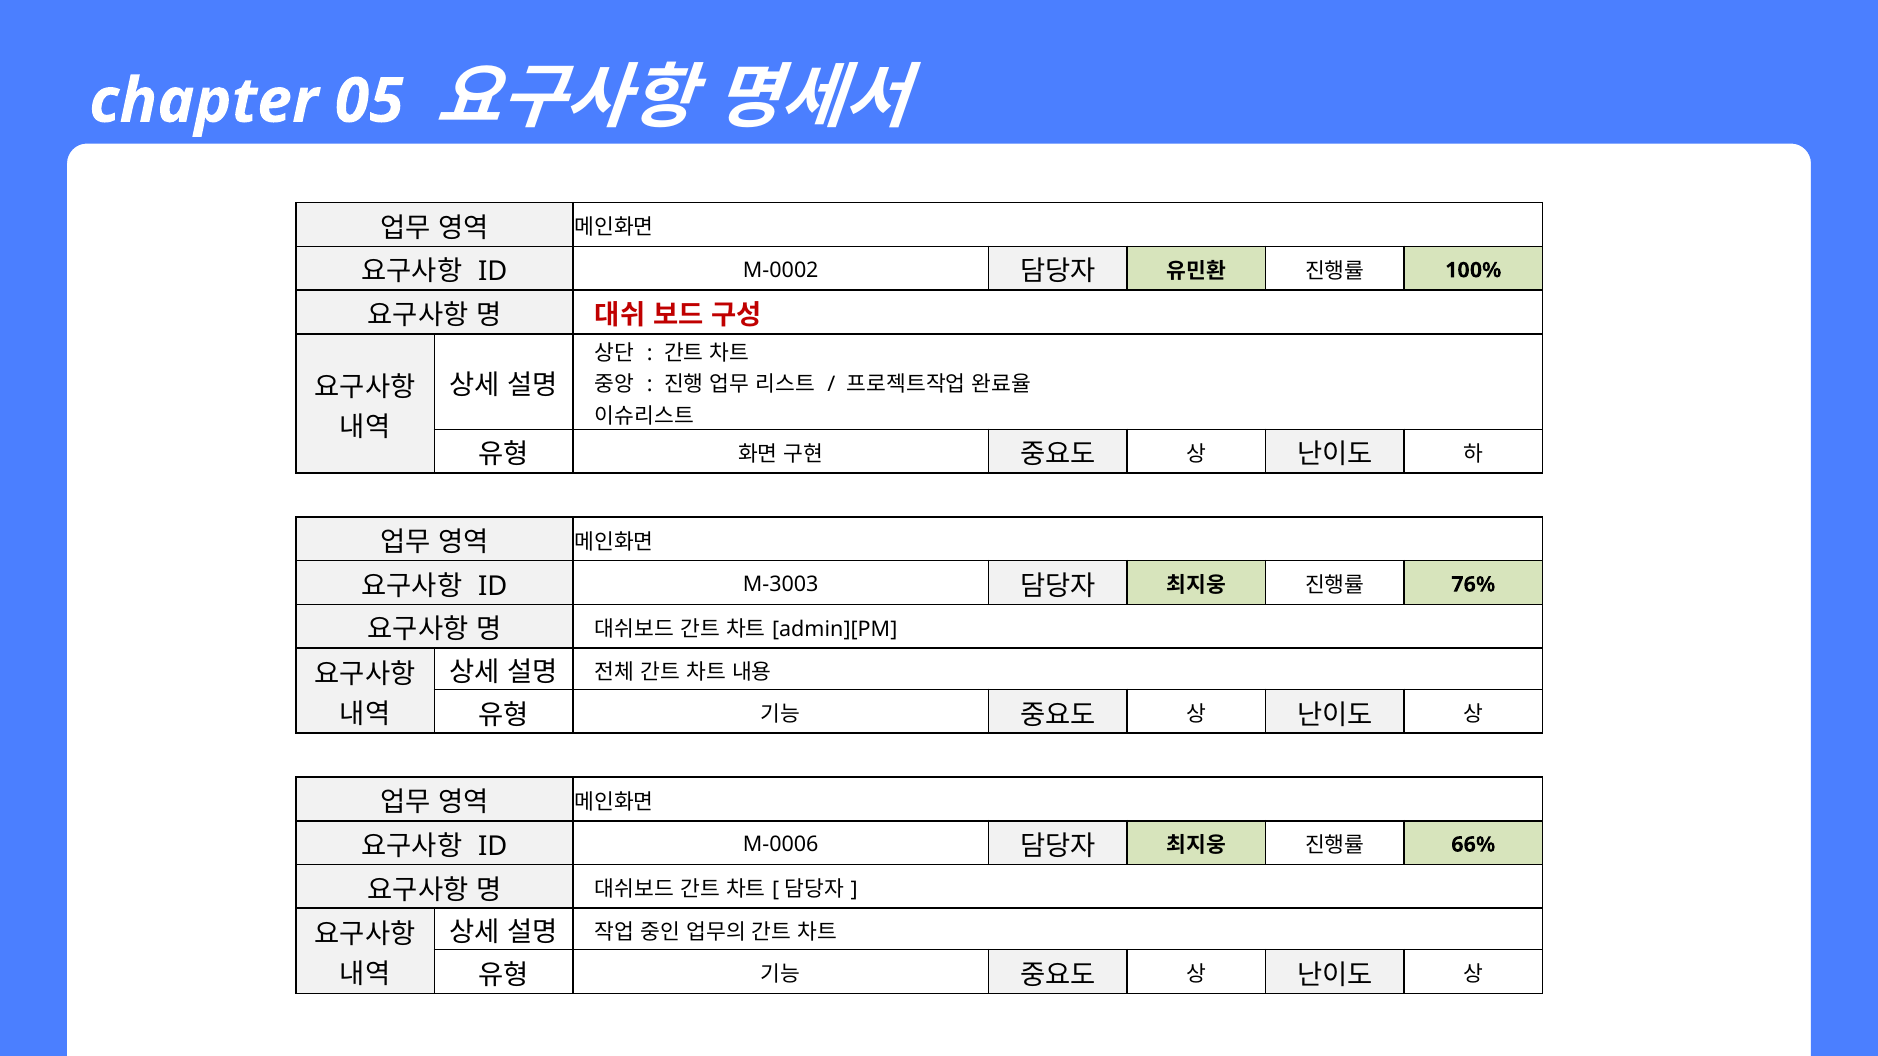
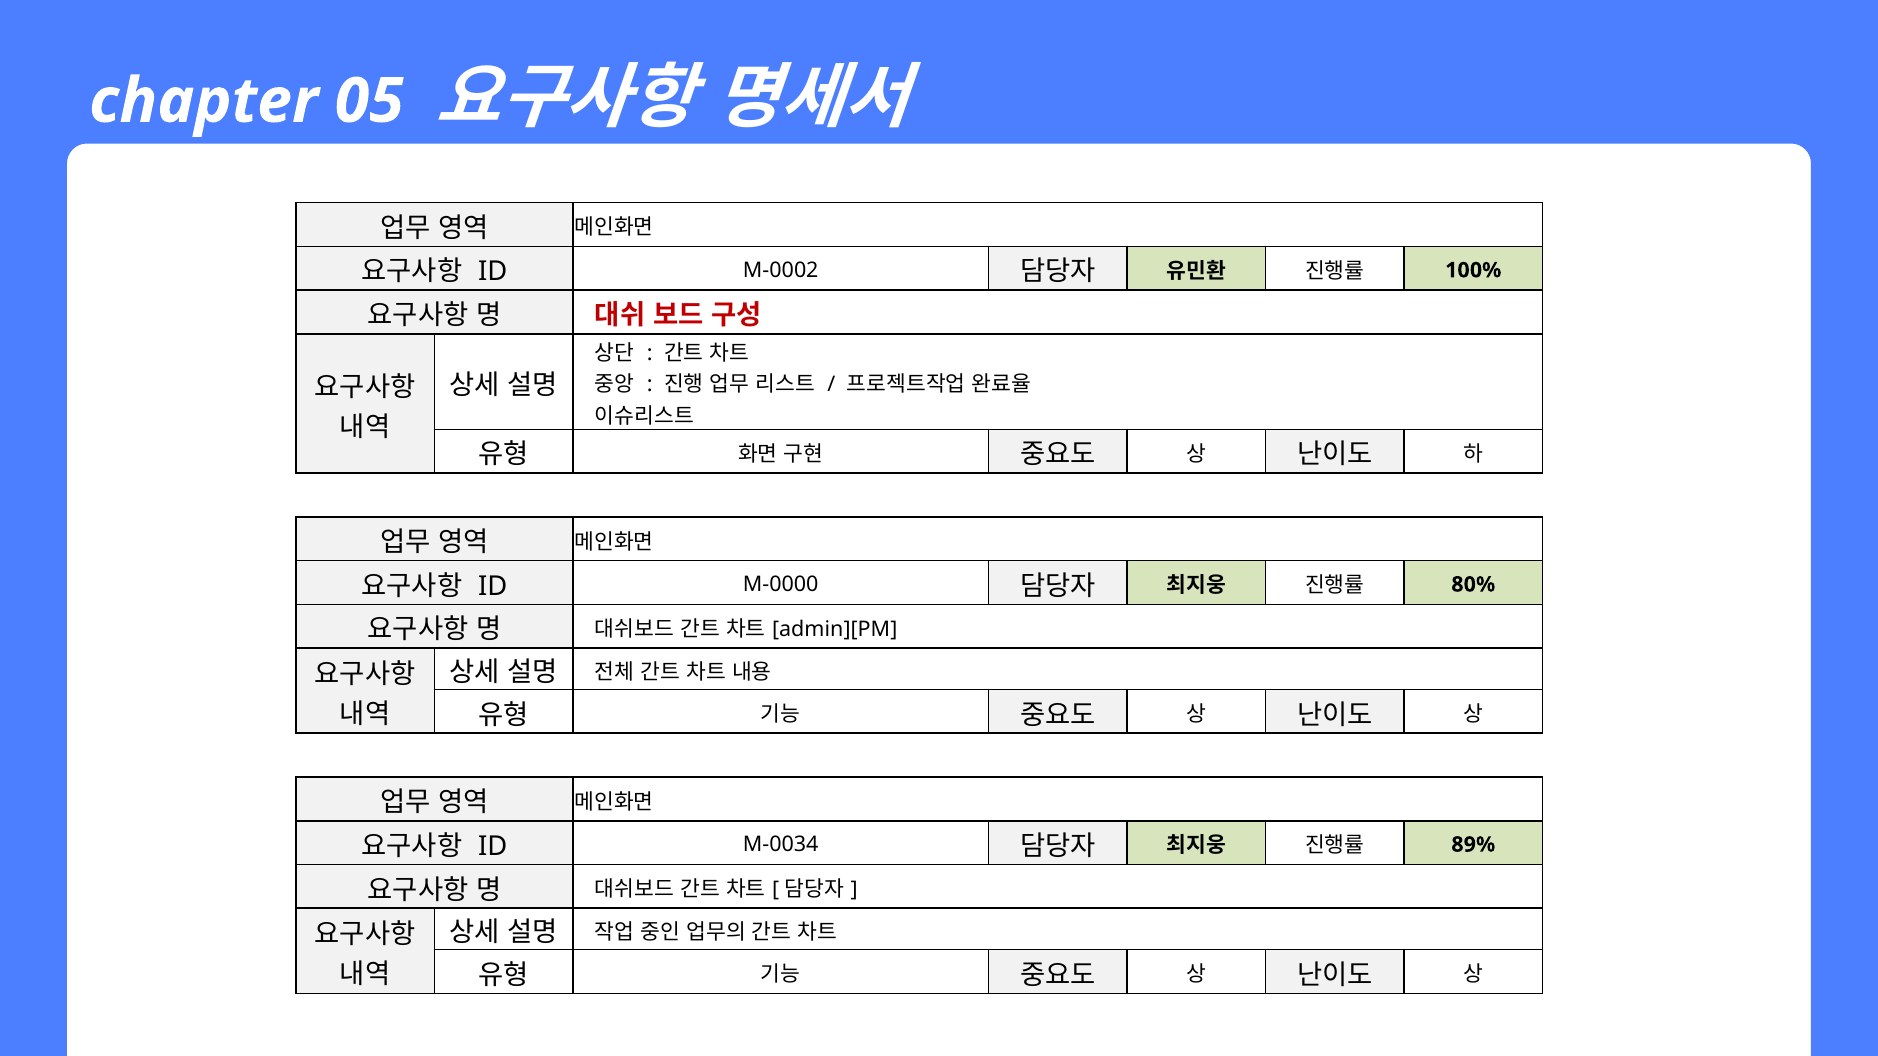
M-3003: M-3003 -> M-0000
76%: 76% -> 80%
M-0006: M-0006 -> M-0034
66%: 66% -> 89%
